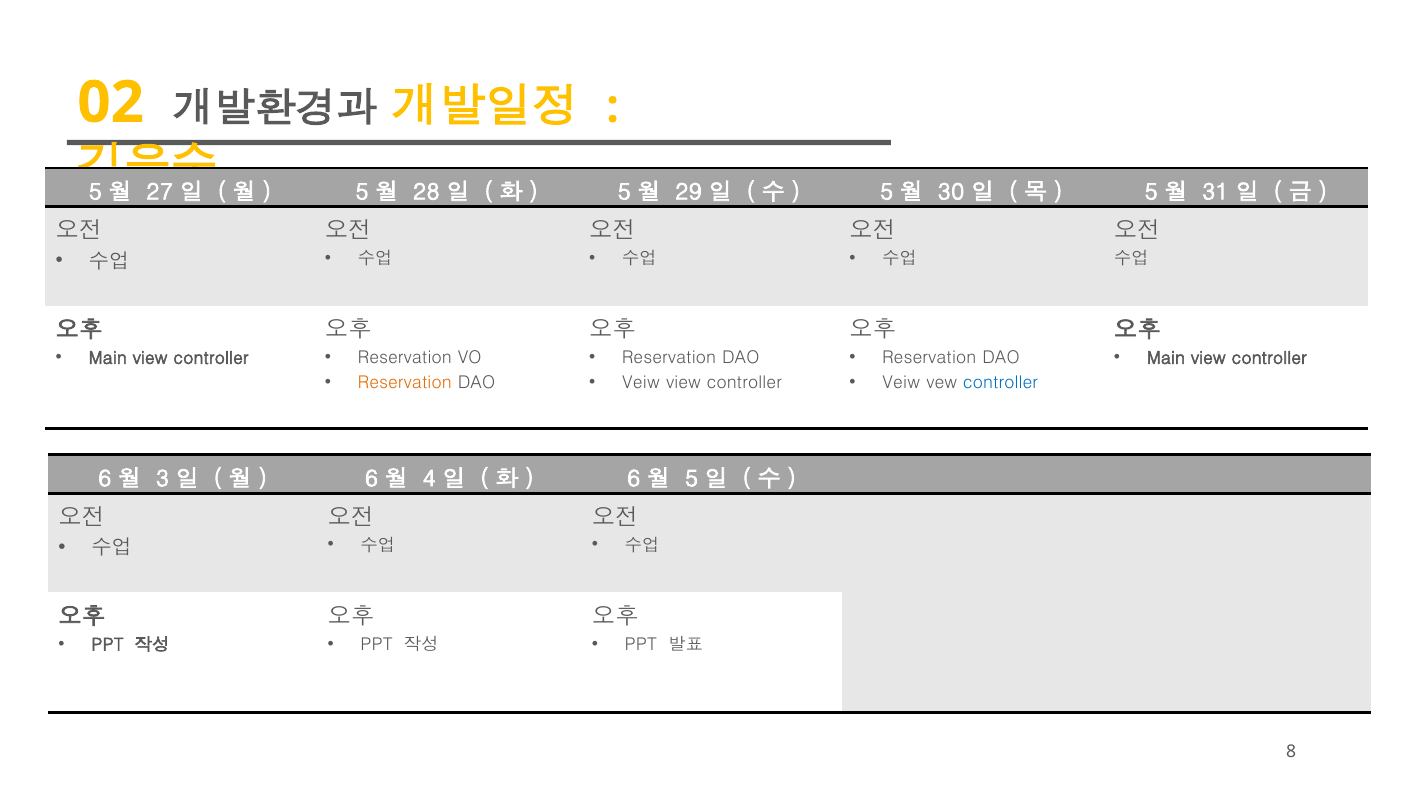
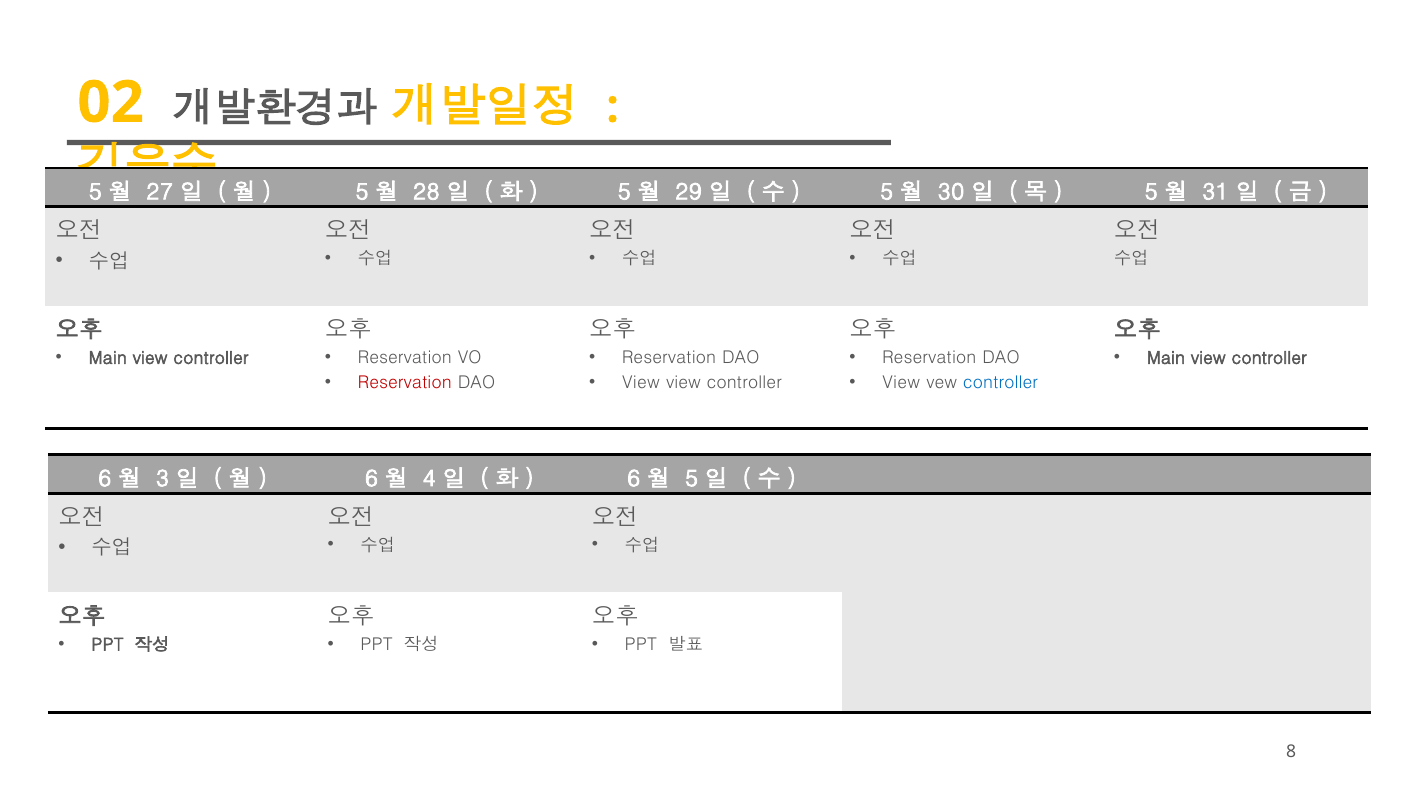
Reservation at (405, 383) colour: orange -> red
Veiw at (641, 383): Veiw -> View
Veiw at (901, 383): Veiw -> View
